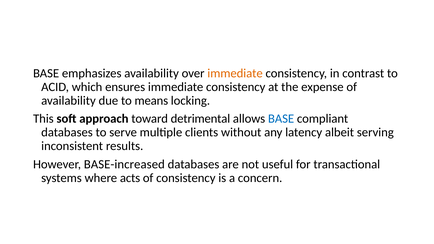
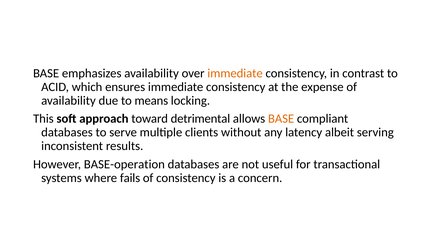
BASE at (281, 119) colour: blue -> orange
BASE-increased: BASE-increased -> BASE-operation
acts: acts -> fails
